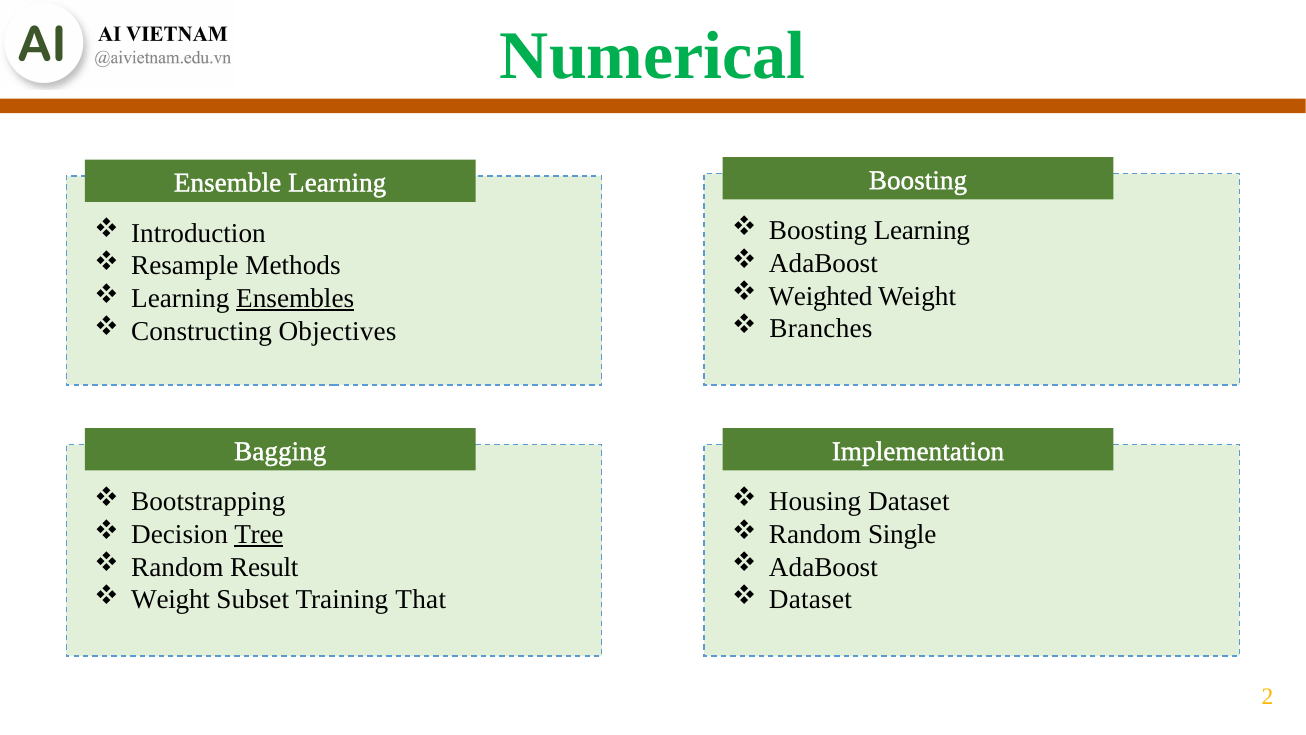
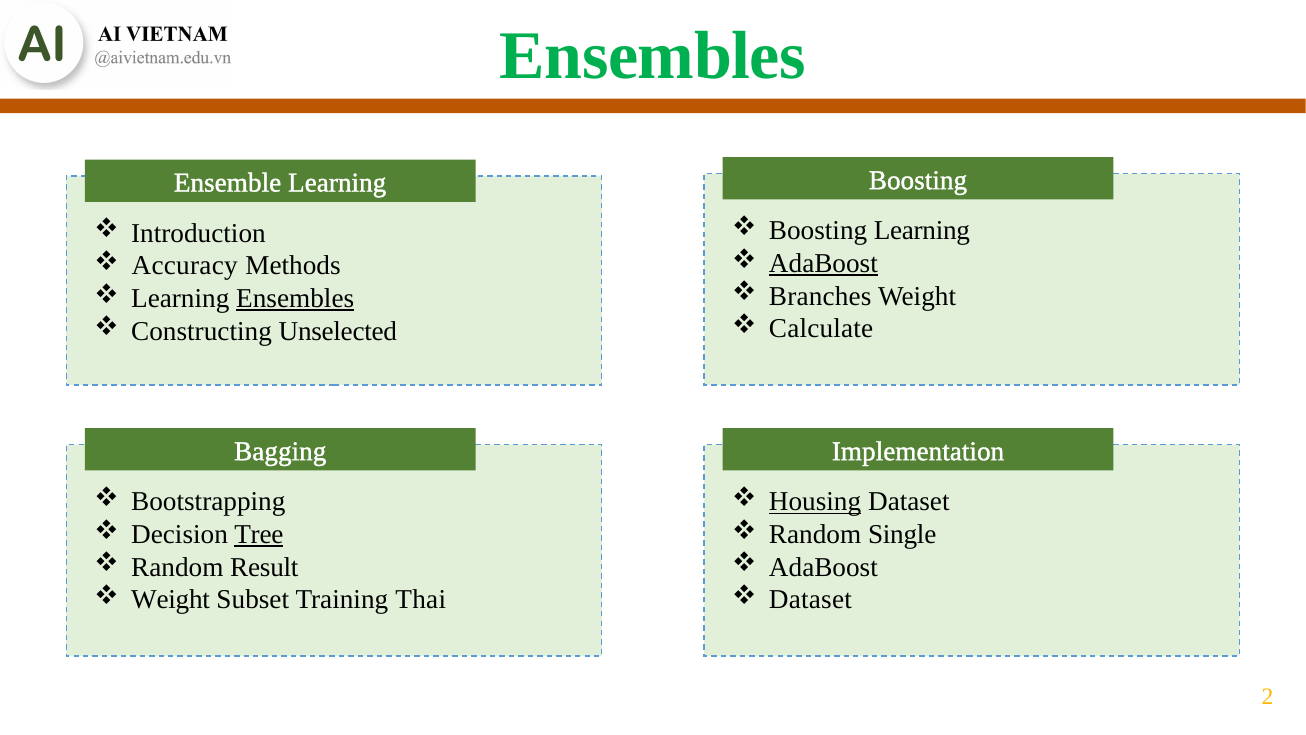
Numerical at (653, 56): Numerical -> Ensembles
AdaBoost at (823, 263) underline: none -> present
Resample: Resample -> Accuracy
Weighted: Weighted -> Branches
Branches: Branches -> Calculate
Objectives: Objectives -> Unselected
Housing underline: none -> present
That: That -> Thai
